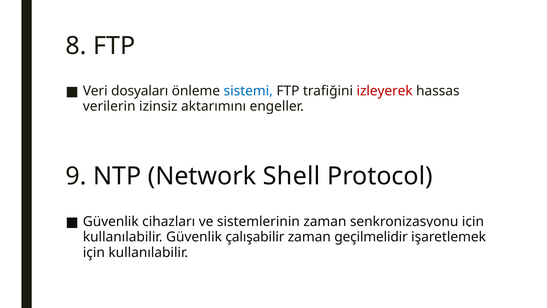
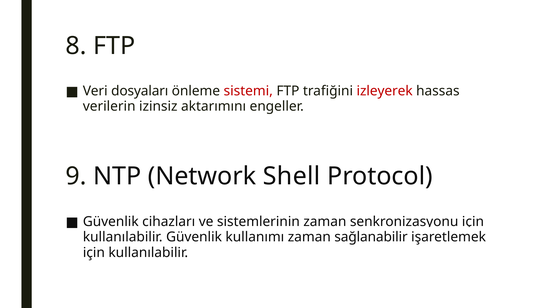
sistemi colour: blue -> red
çalışabilir: çalışabilir -> kullanımı
geçilmelidir: geçilmelidir -> sağlanabilir
